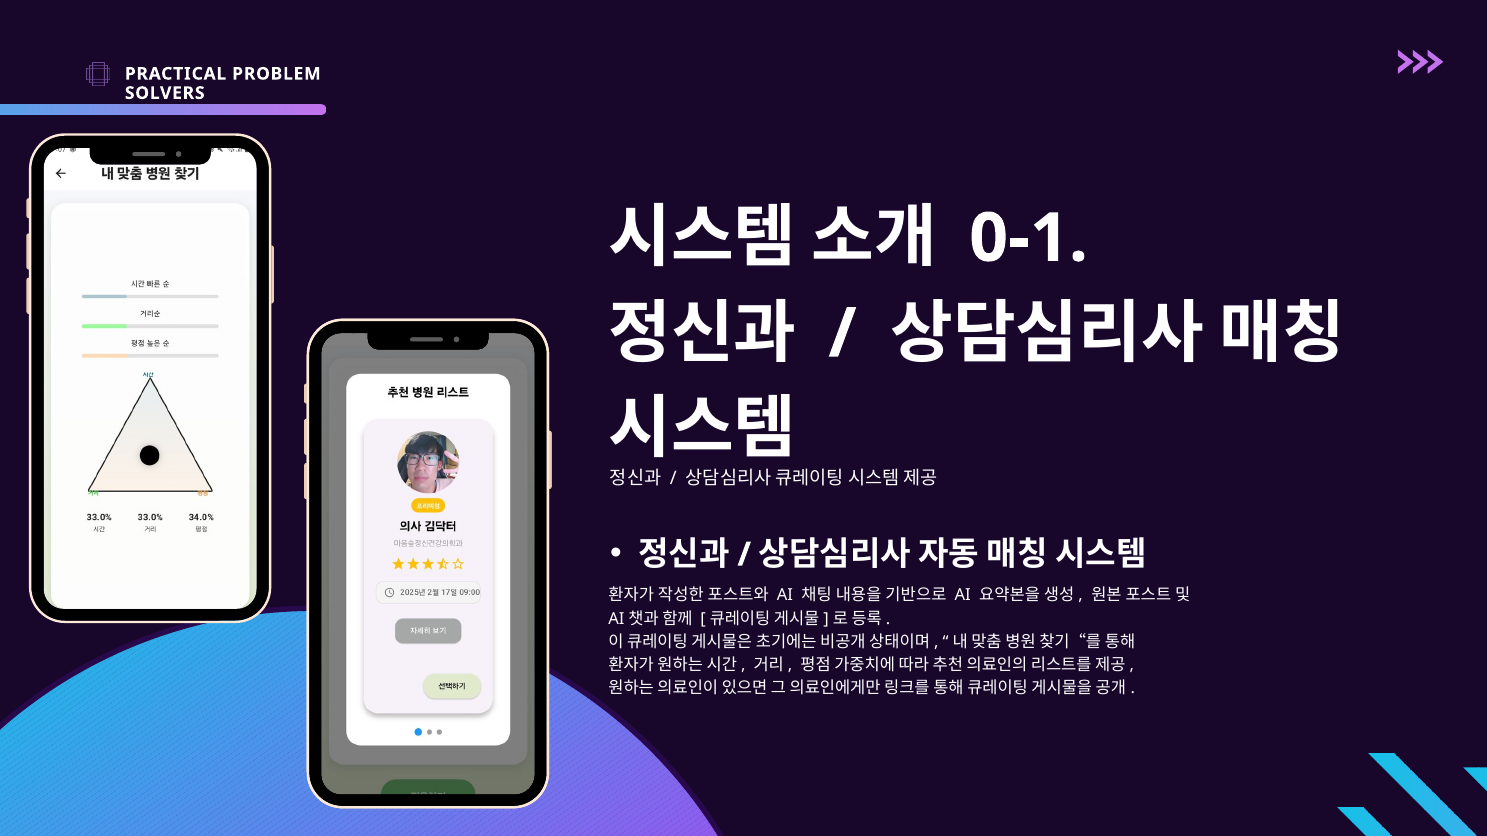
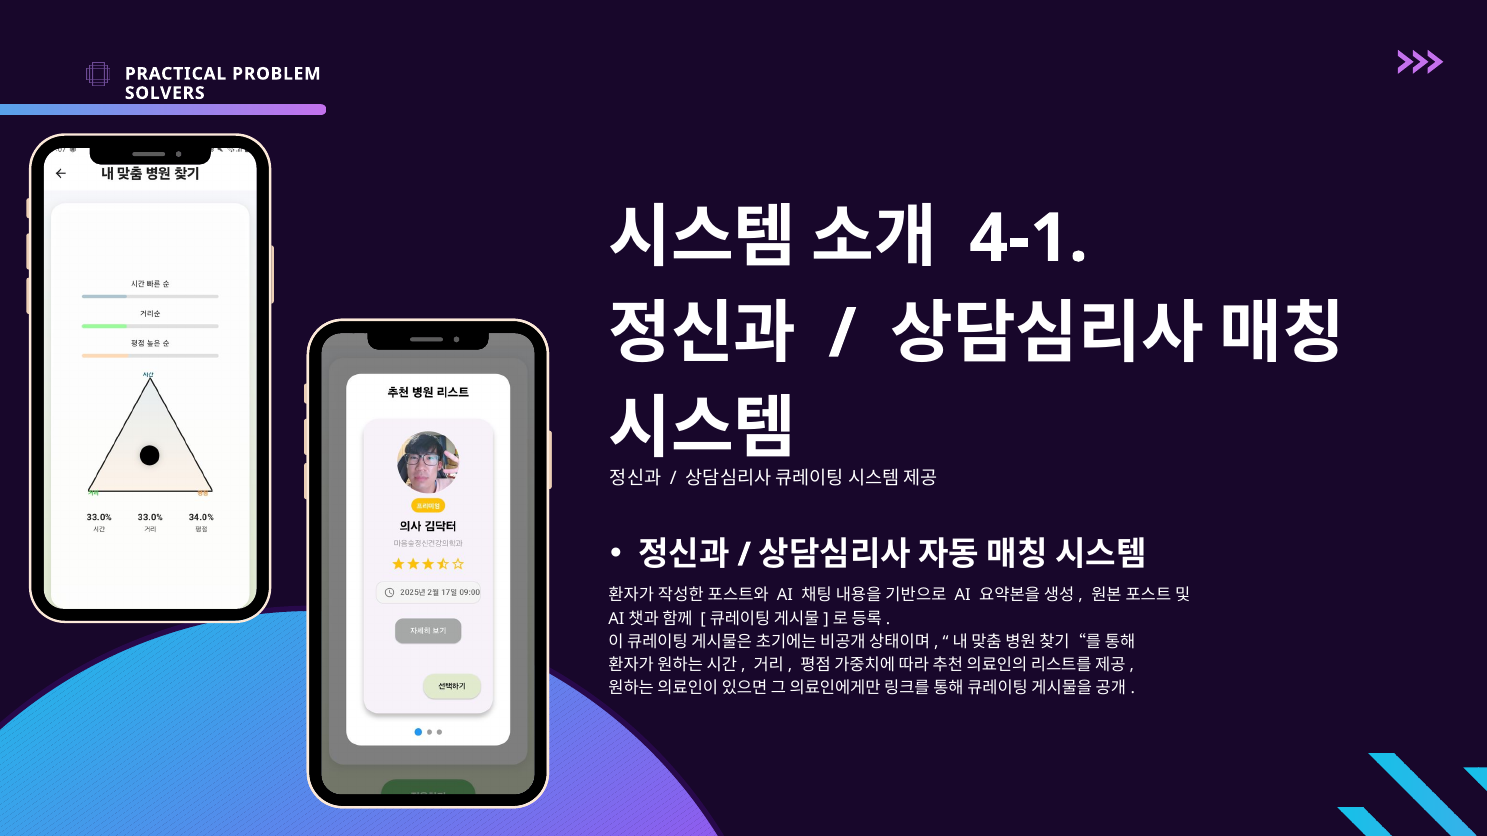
0-1: 0-1 -> 4-1
